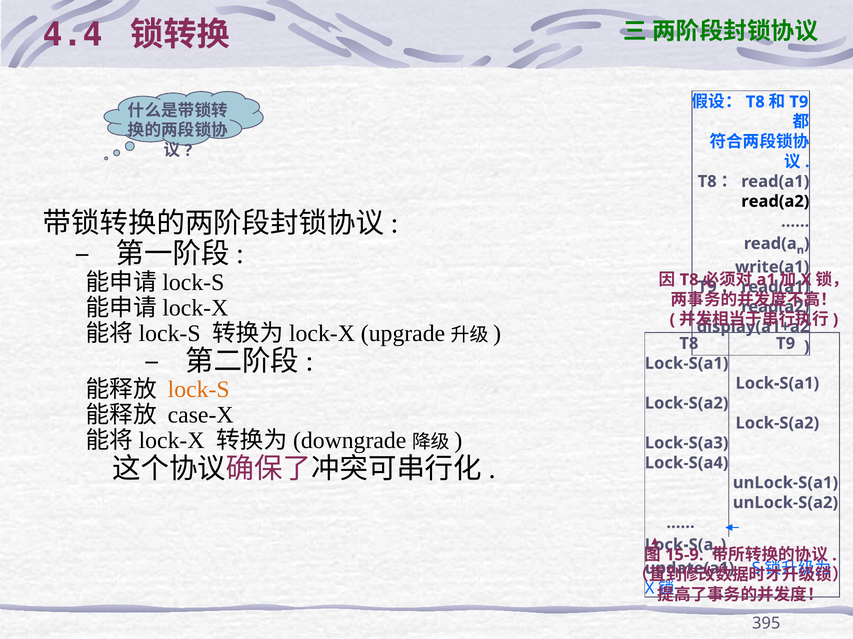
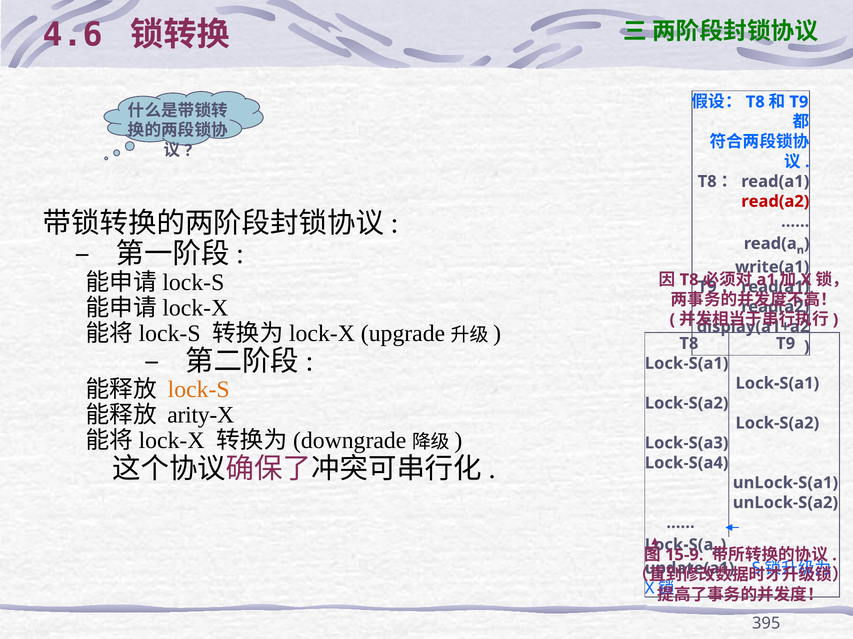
4.4: 4.4 -> 4.6
read(a2 at (775, 202) colour: black -> red
case-X: case-X -> arity-X
